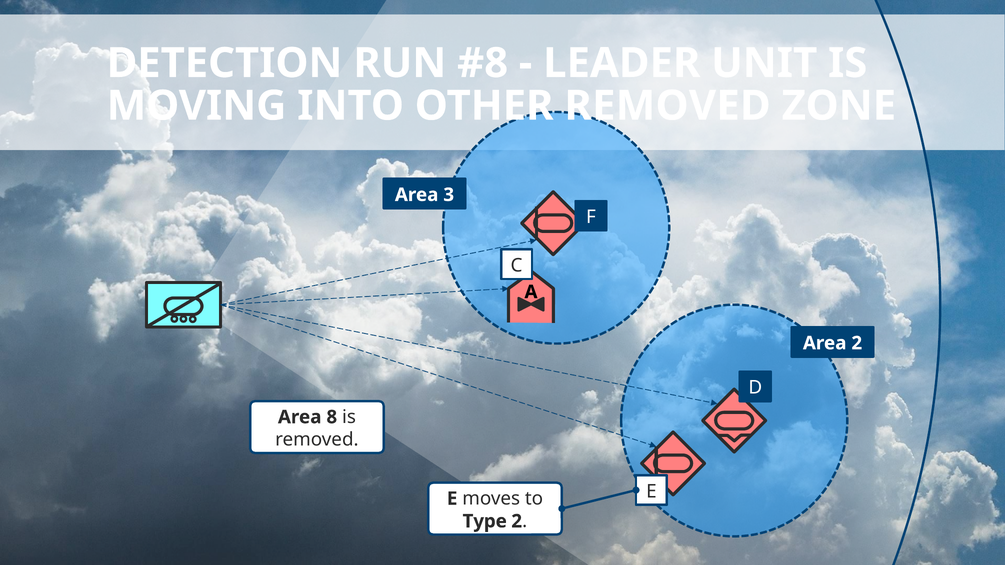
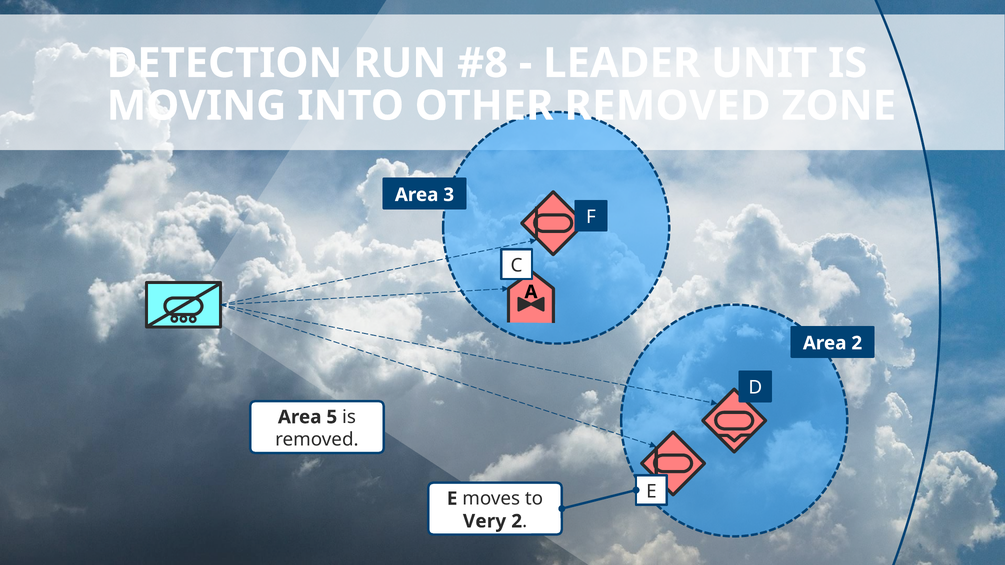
8: 8 -> 5
Type: Type -> Very
